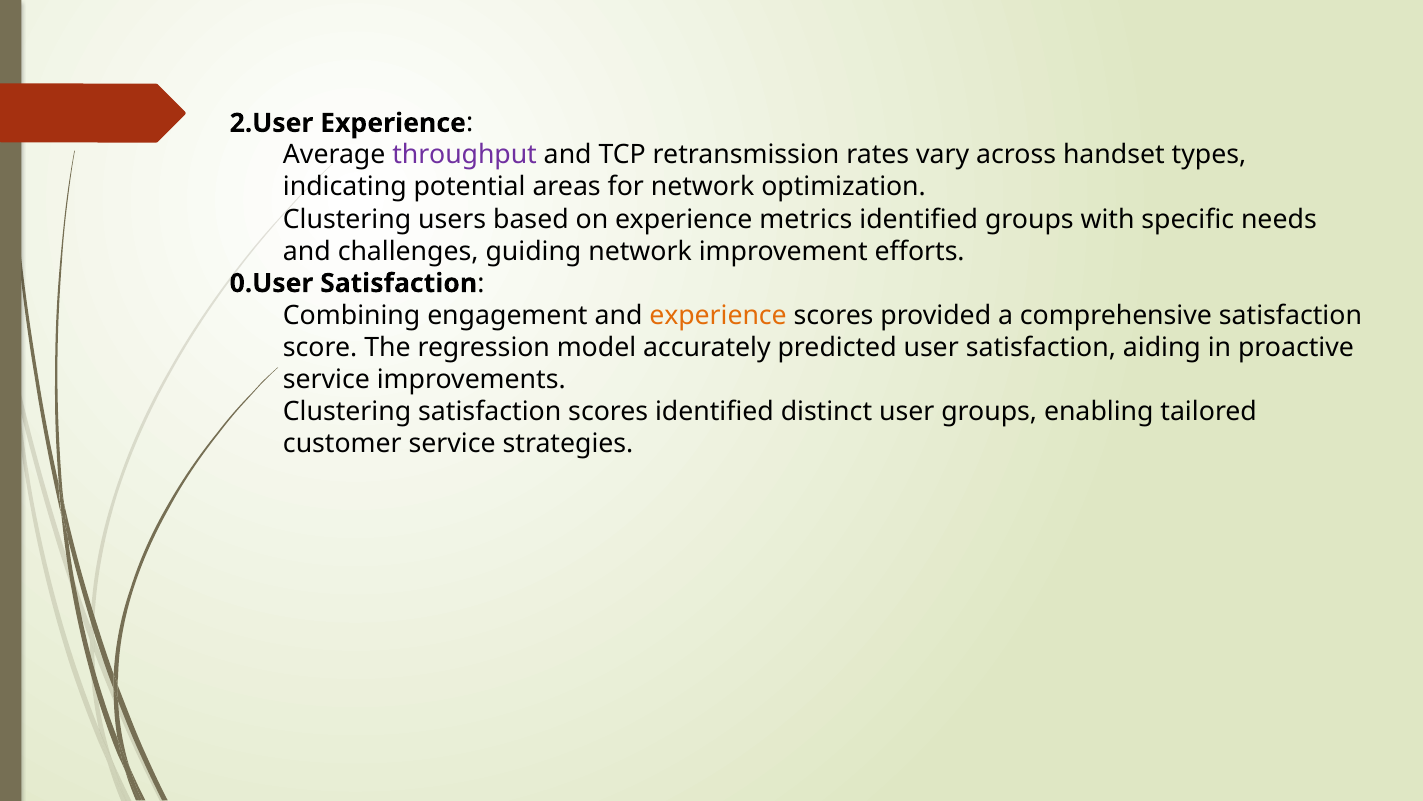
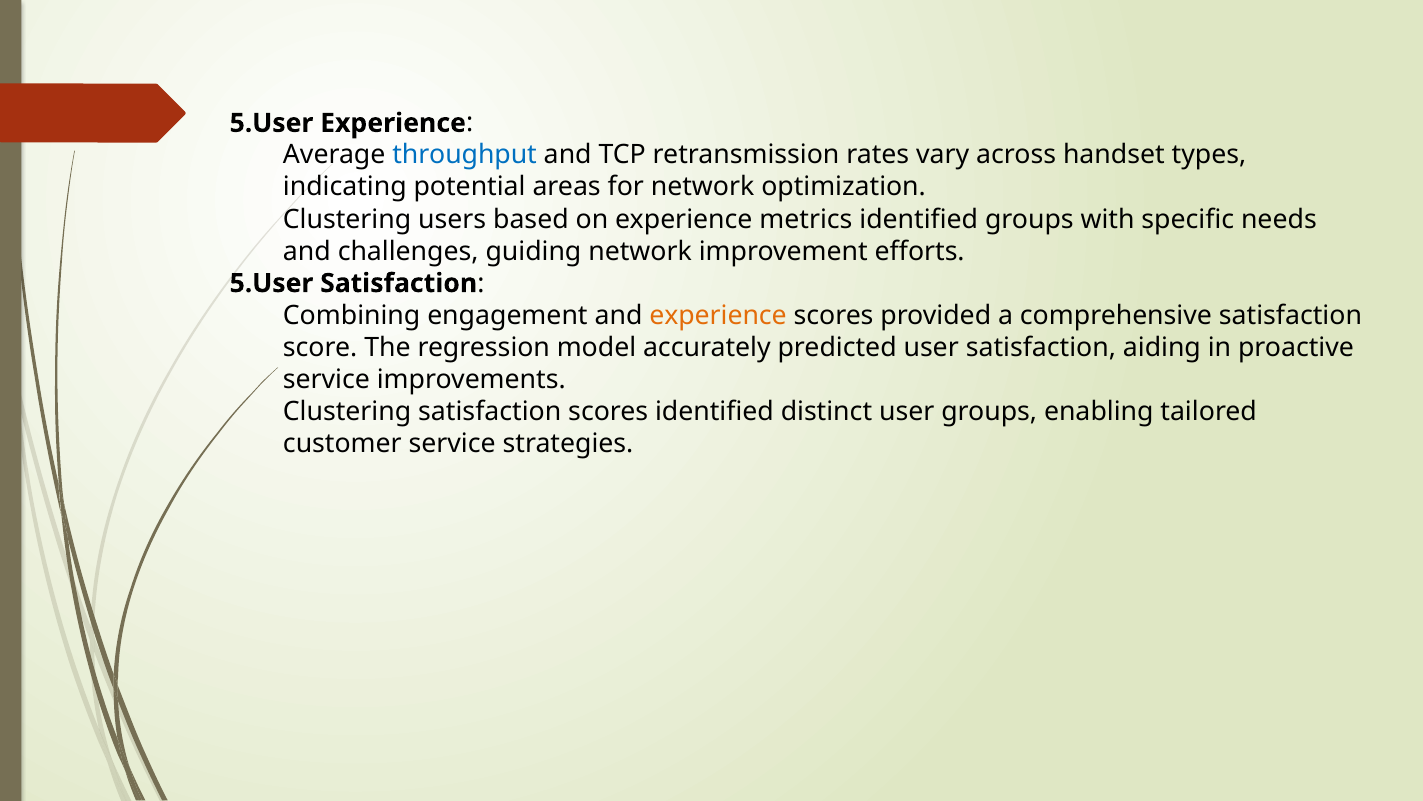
2.User at (271, 123): 2.User -> 5.User
throughput colour: purple -> blue
0.User at (271, 283): 0.User -> 5.User
